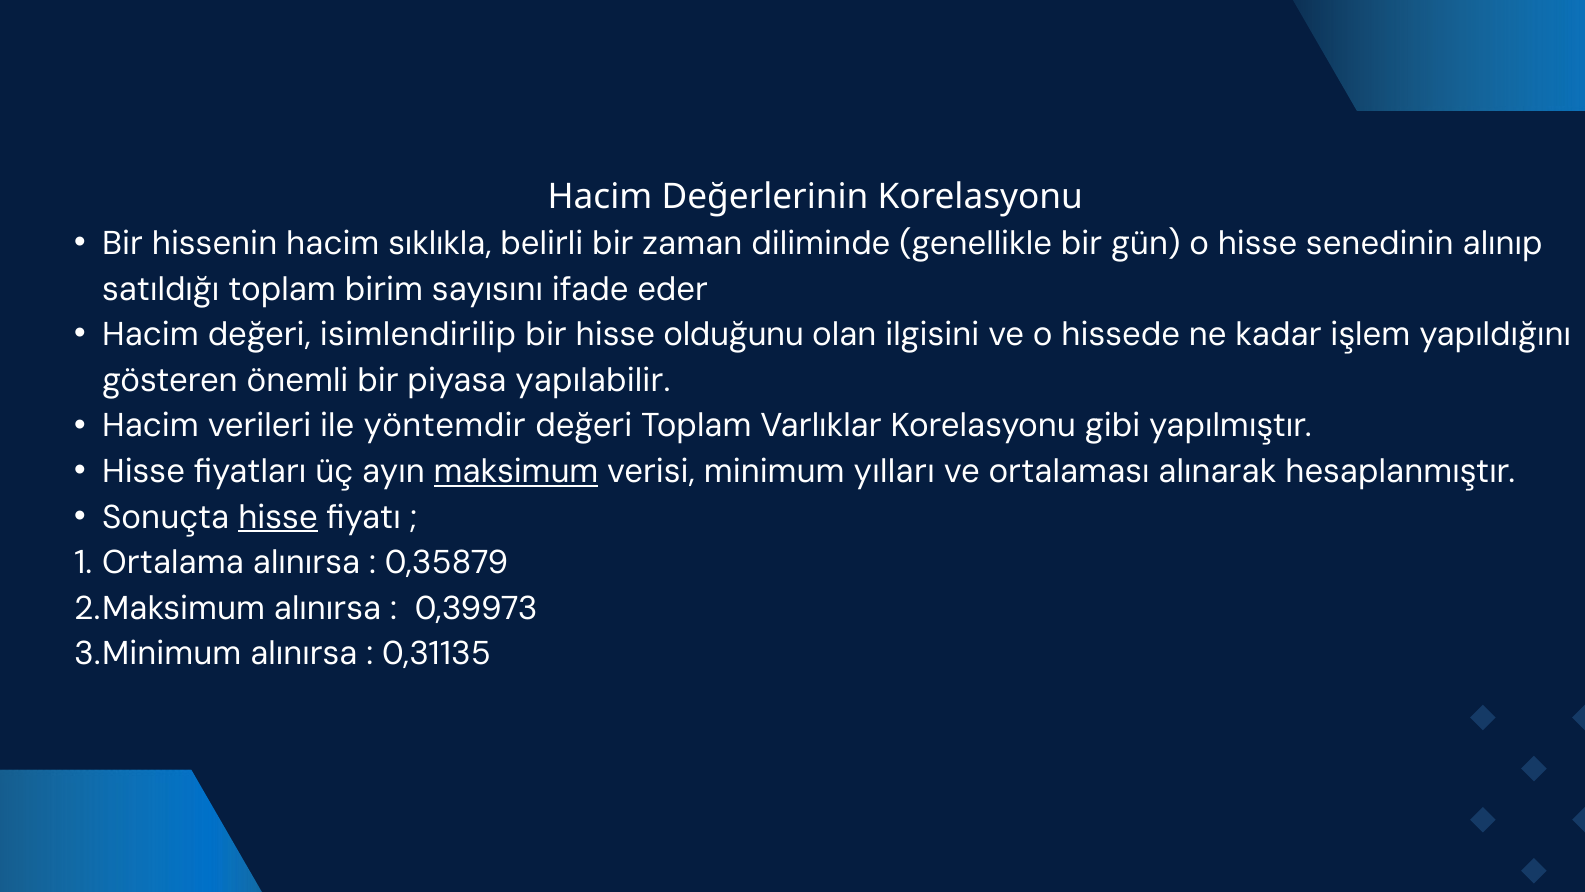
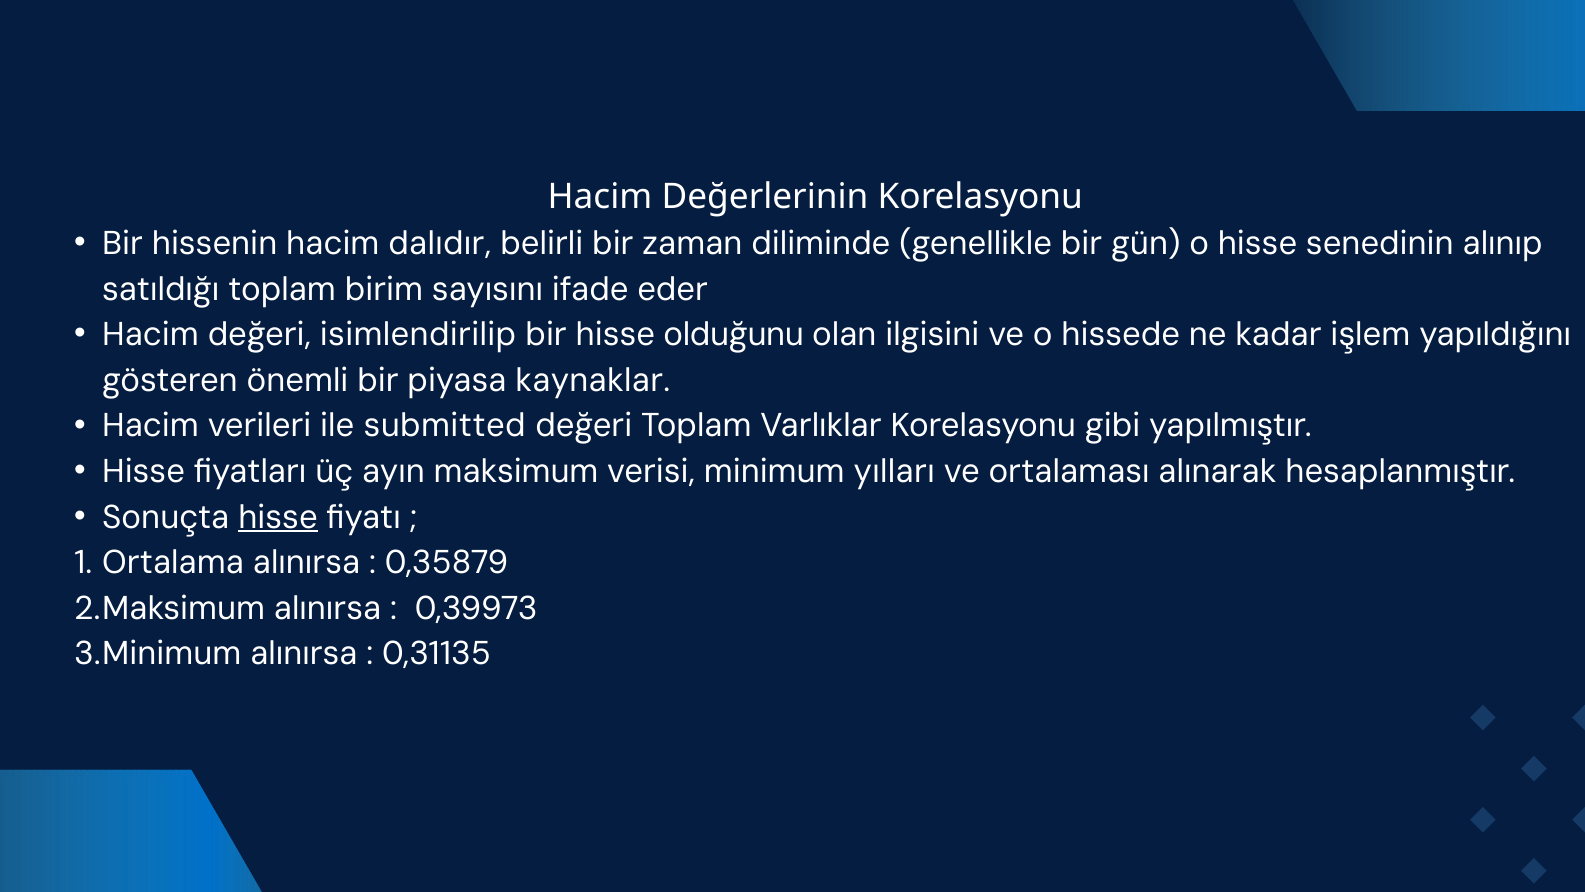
sıklıkla: sıklıkla -> dalıdır
yapılabilir: yapılabilir -> kaynaklar
yöntemdir: yöntemdir -> submitted
maksimum underline: present -> none
